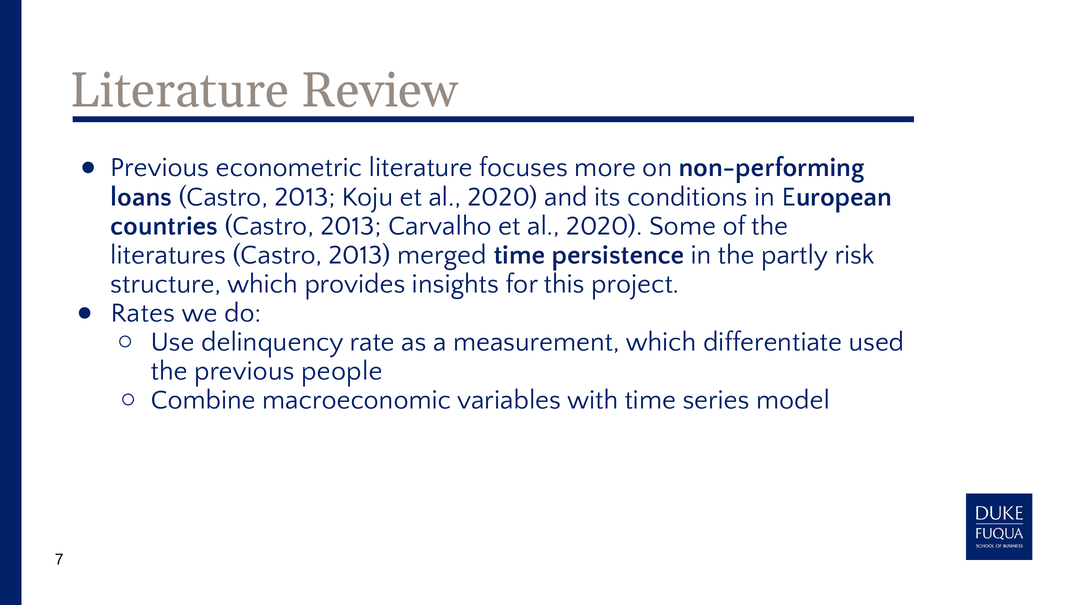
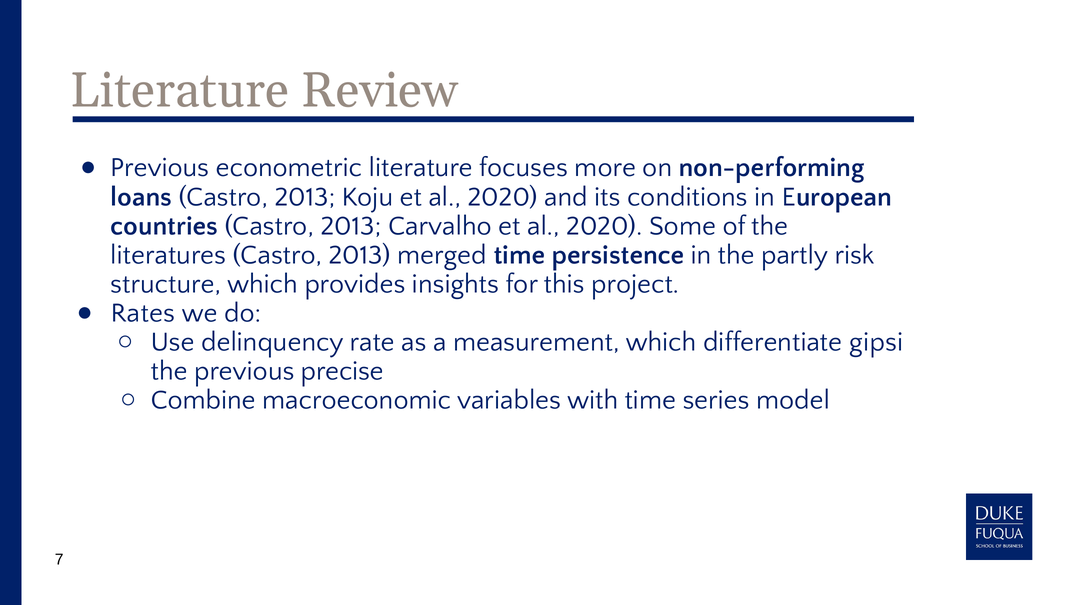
used: used -> gipsi
people: people -> precise
